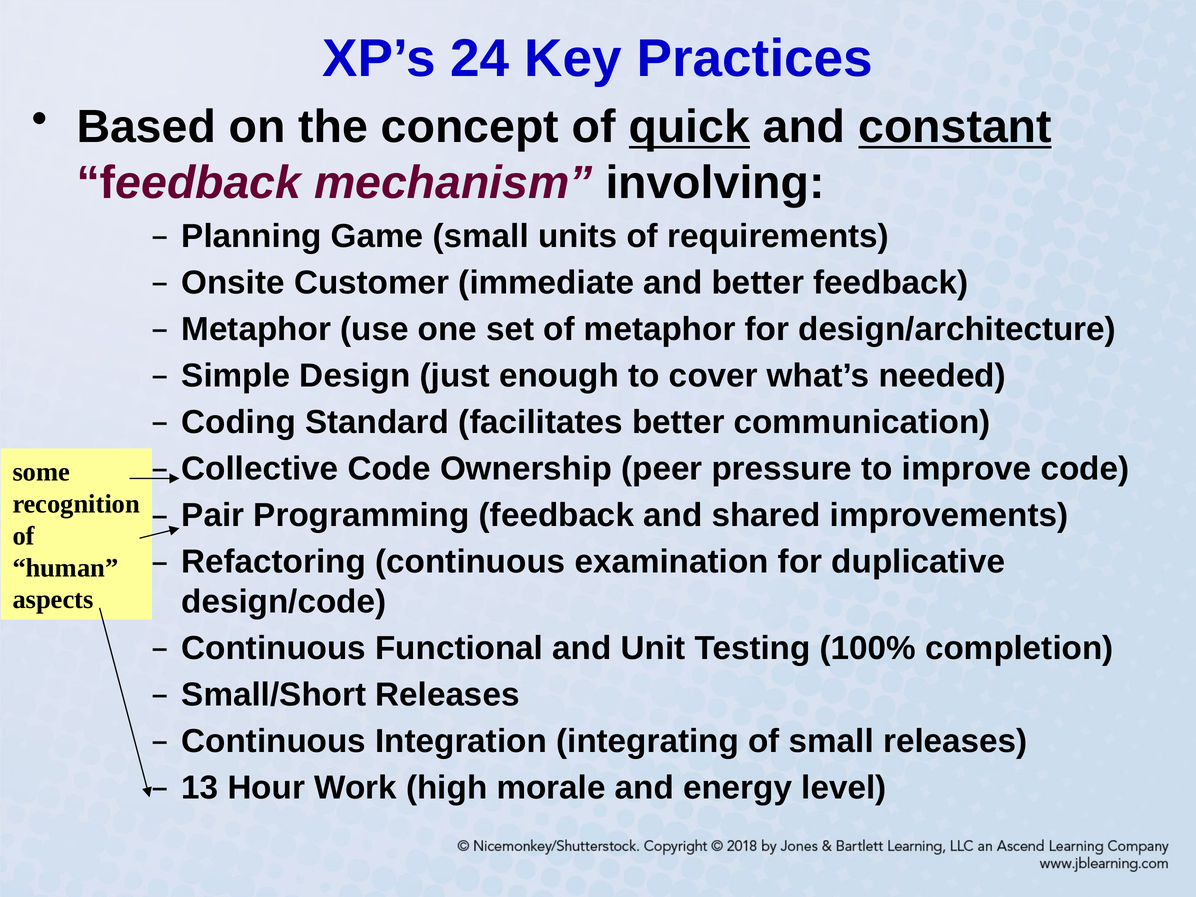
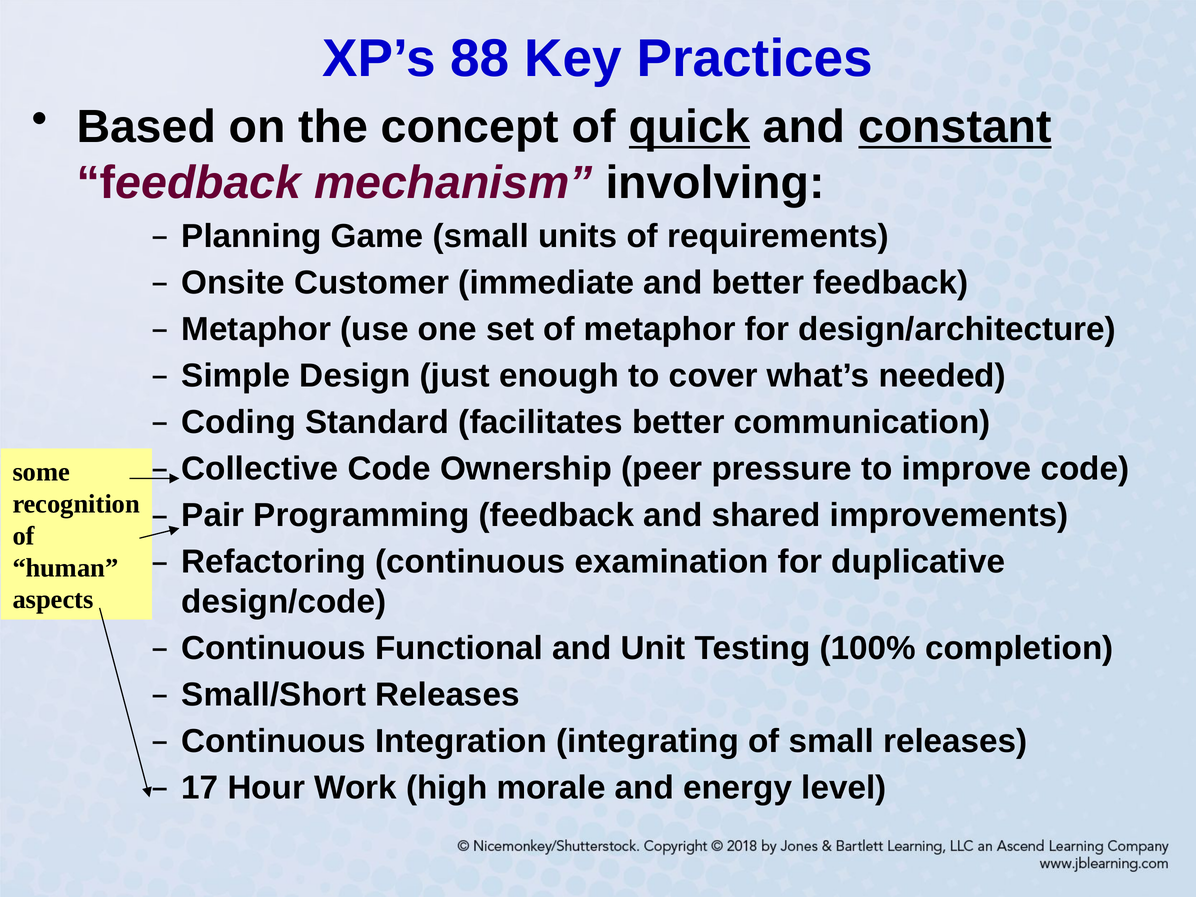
24: 24 -> 88
13: 13 -> 17
